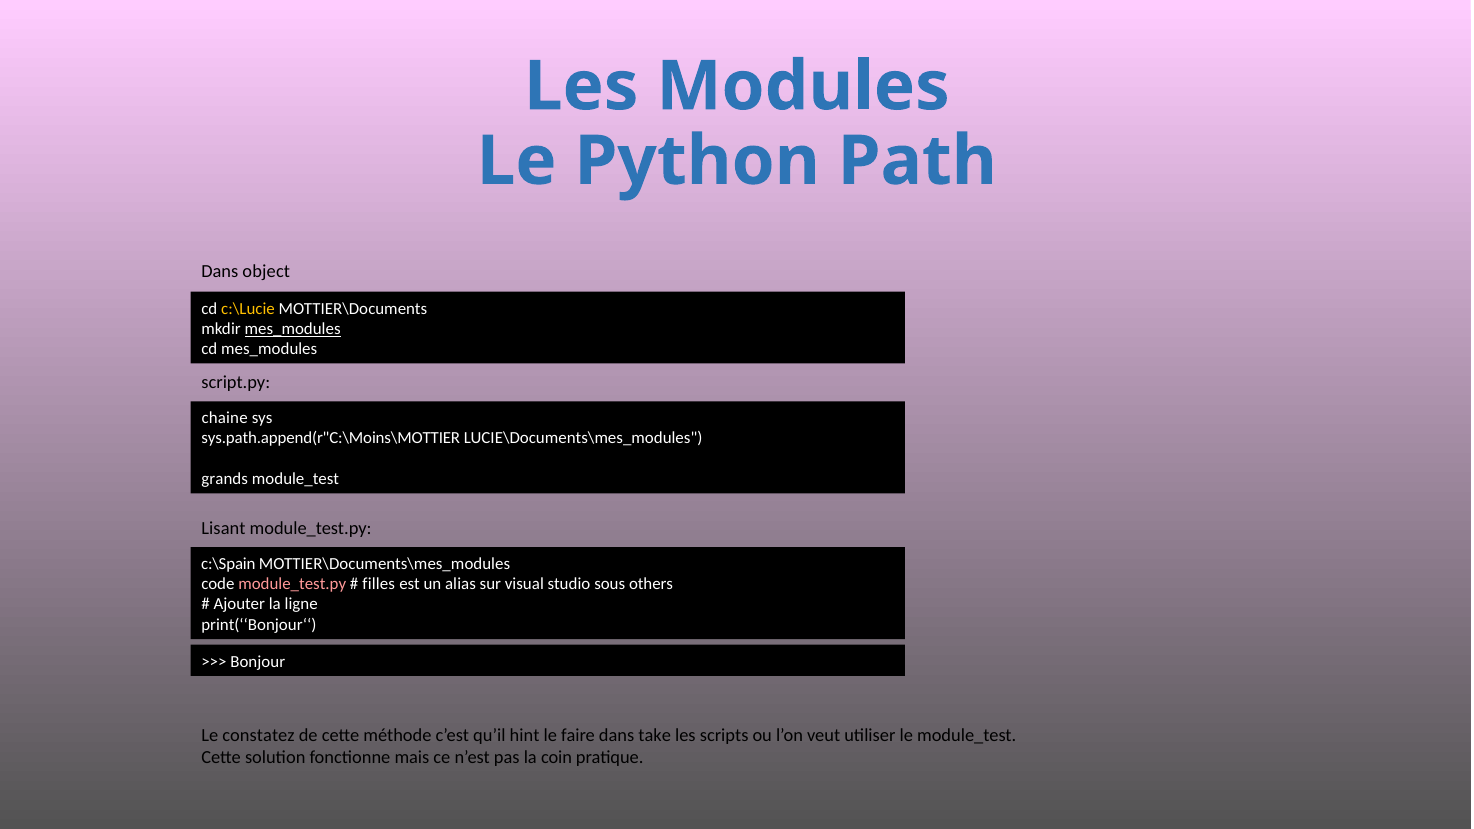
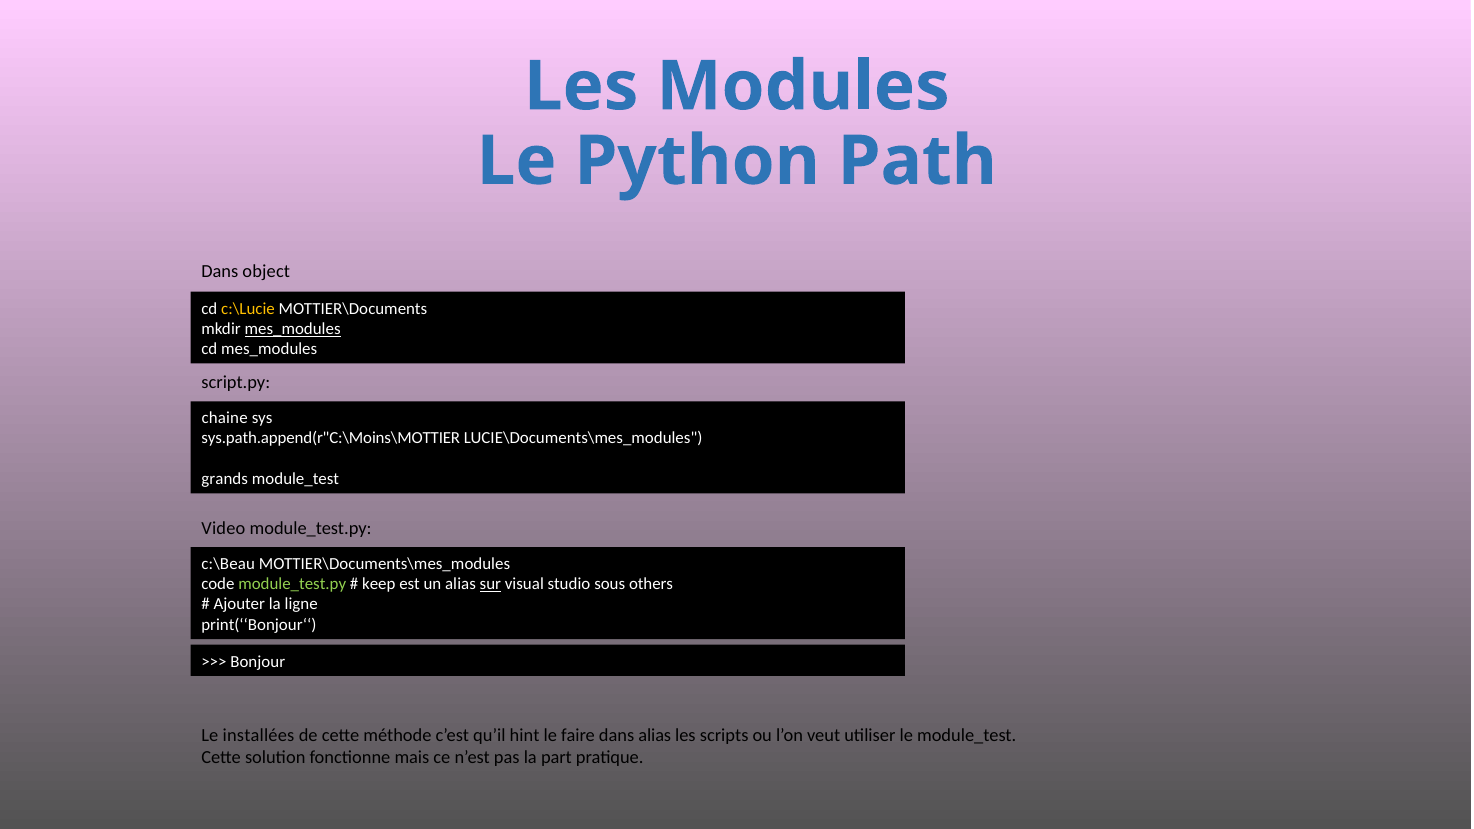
Lisant: Lisant -> Video
c:\Spain: c:\Spain -> c:\Beau
module_test.py at (292, 584) colour: pink -> light green
filles: filles -> keep
sur underline: none -> present
constatez: constatez -> installées
dans take: take -> alias
coin: coin -> part
